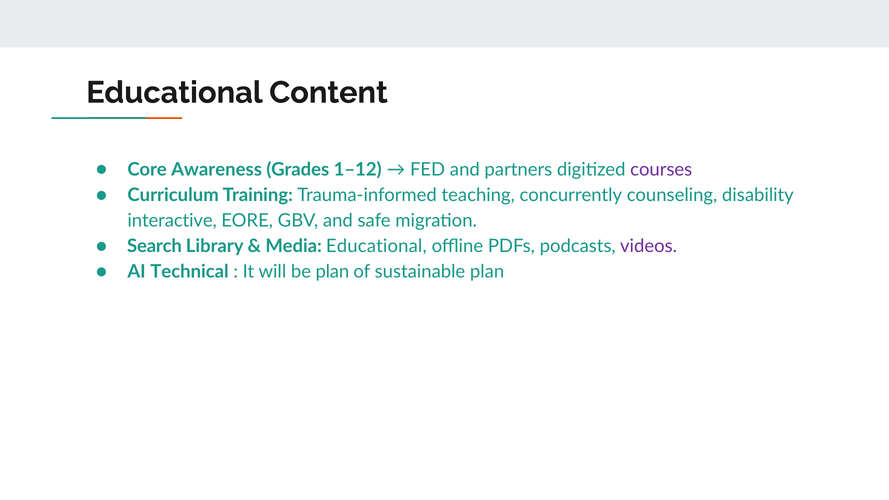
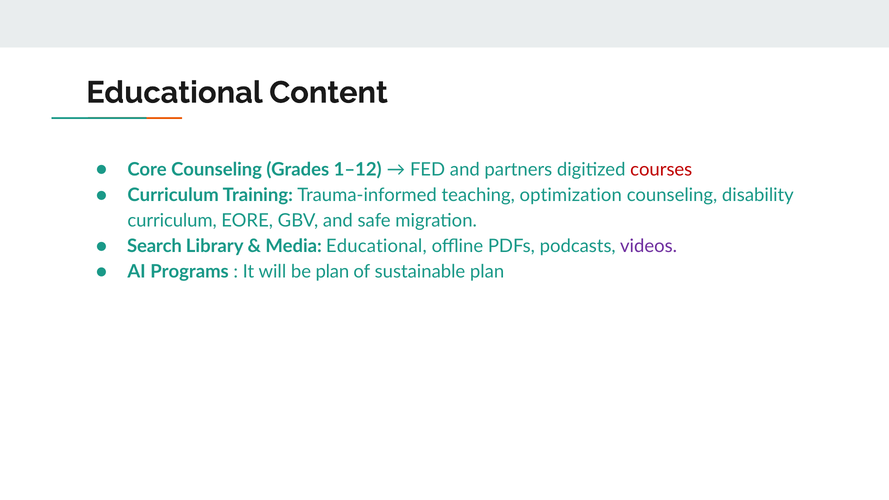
Core Awareness: Awareness -> Counseling
courses colour: purple -> red
concurrently: concurrently -> optimization
interactive at (172, 221): interactive -> curriculum
Technical: Technical -> Programs
